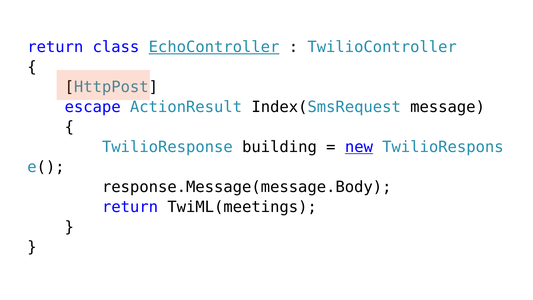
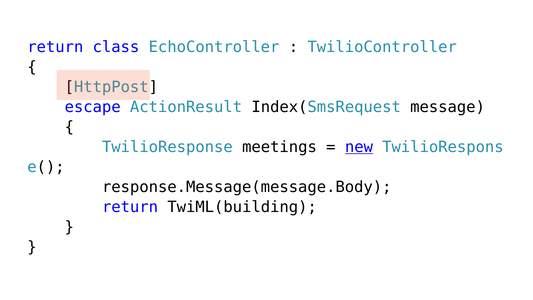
EchoController underline: present -> none
building: building -> meetings
TwiML(meetings: TwiML(meetings -> TwiML(building
